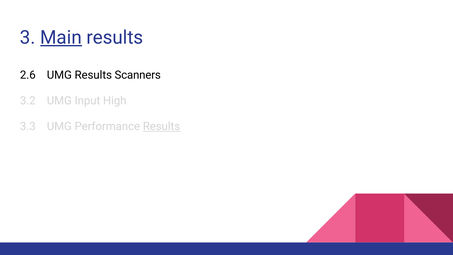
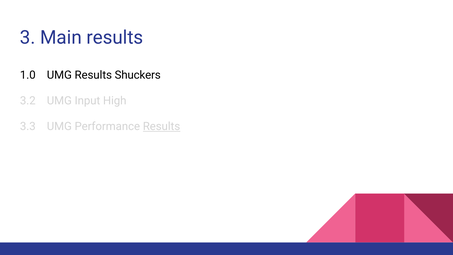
Main underline: present -> none
2.6: 2.6 -> 1.0
Scanners: Scanners -> Shuckers
